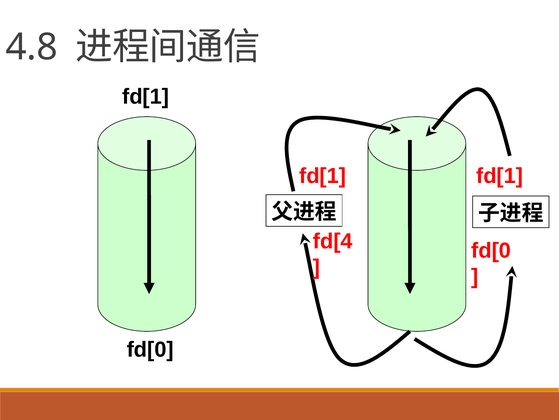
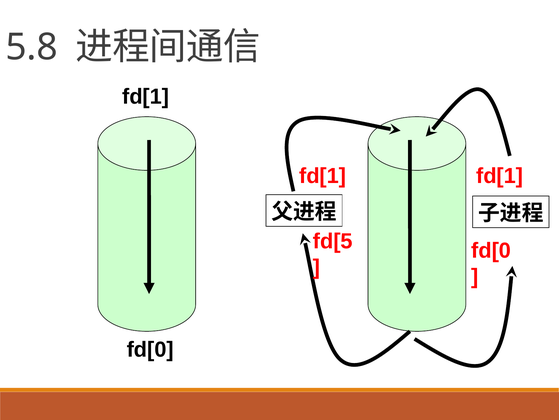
4.8: 4.8 -> 5.8
fd[4: fd[4 -> fd[5
